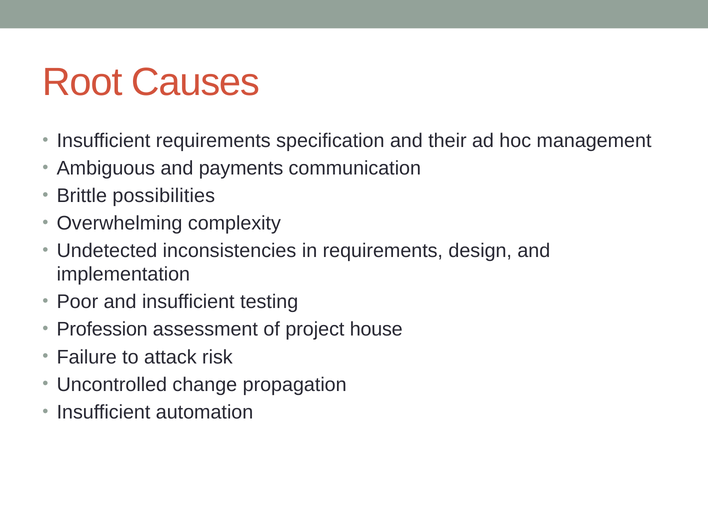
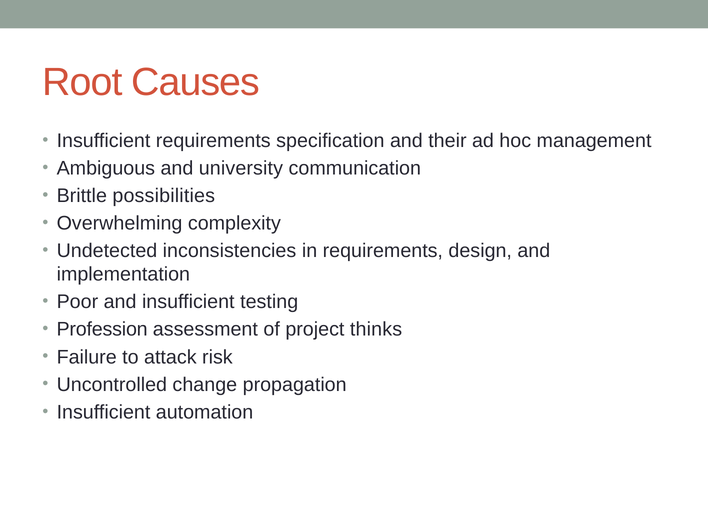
payments: payments -> university
house: house -> thinks
